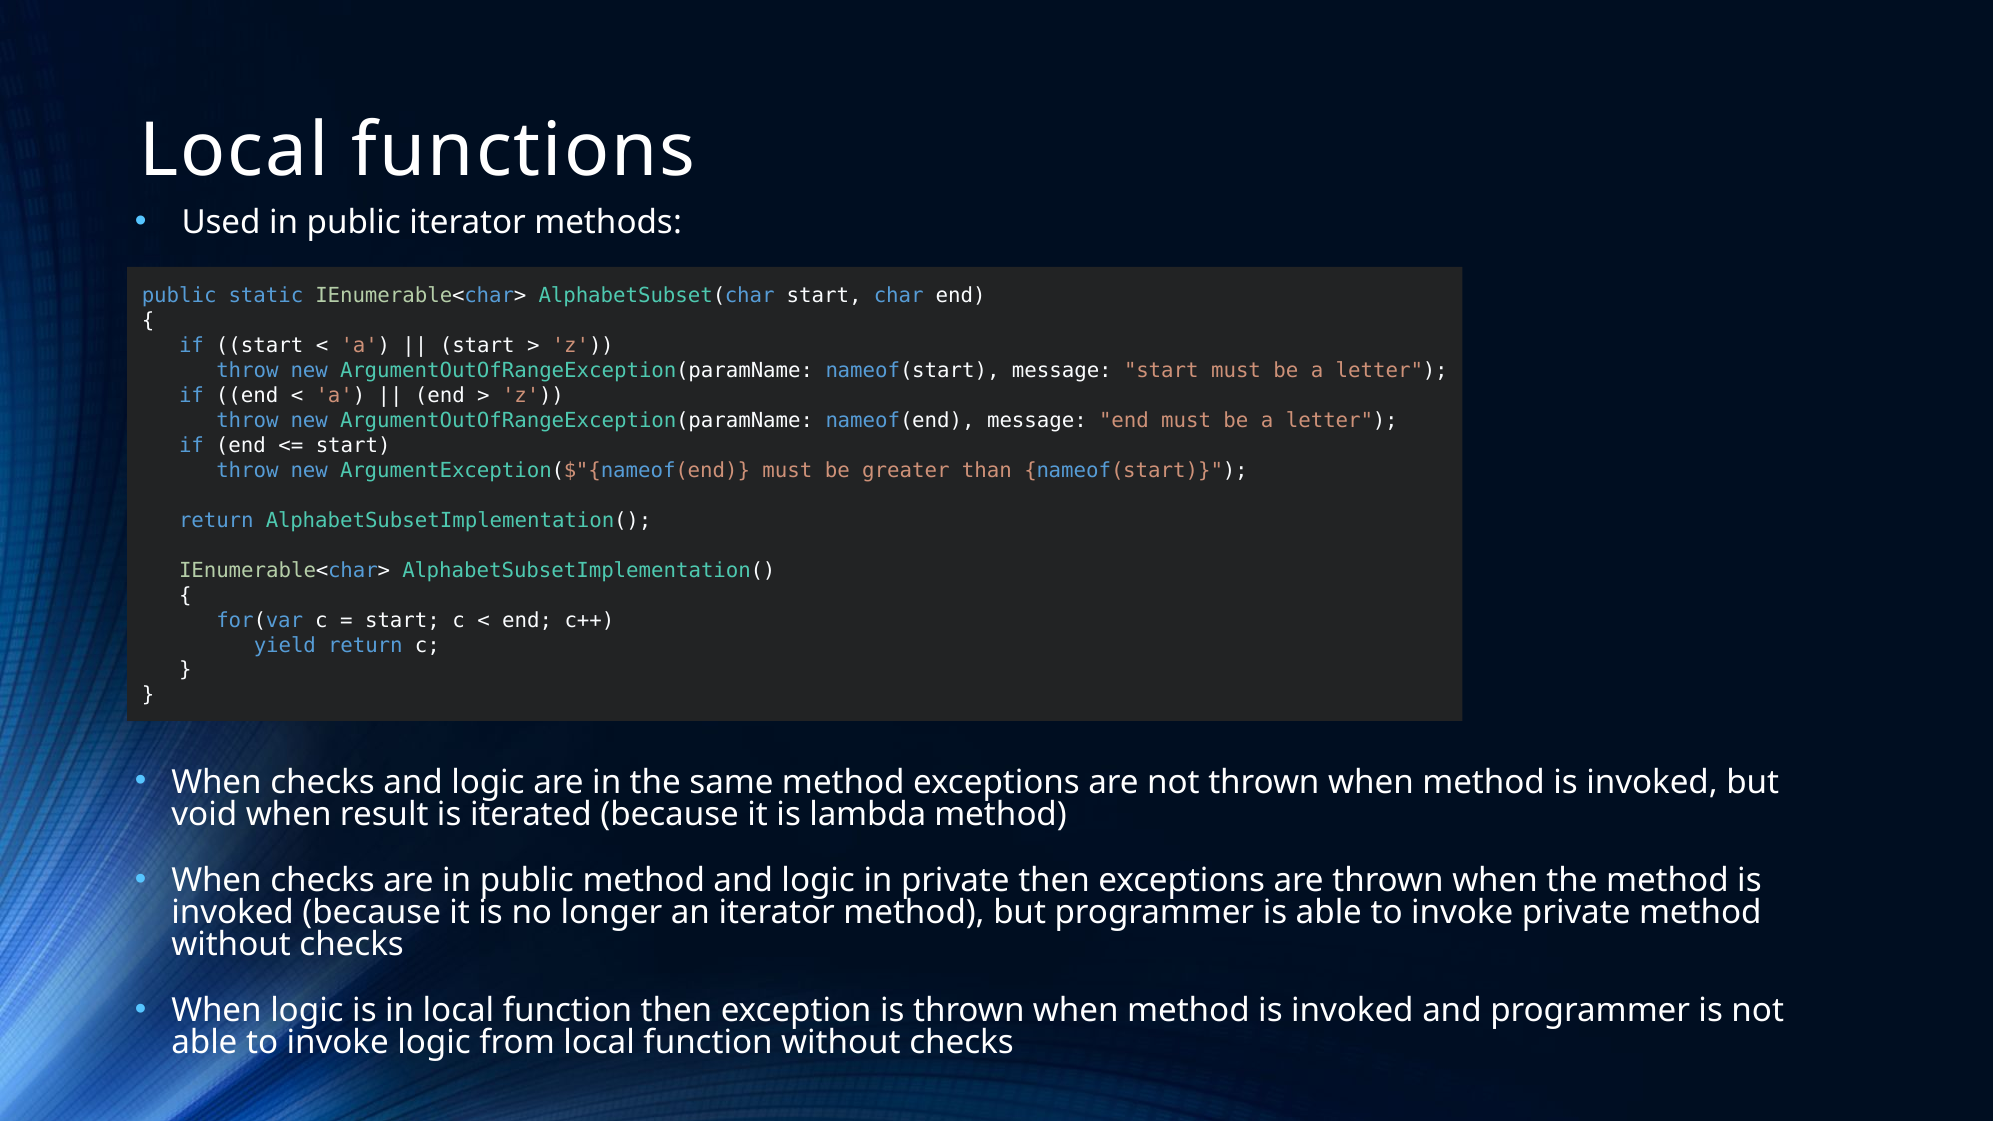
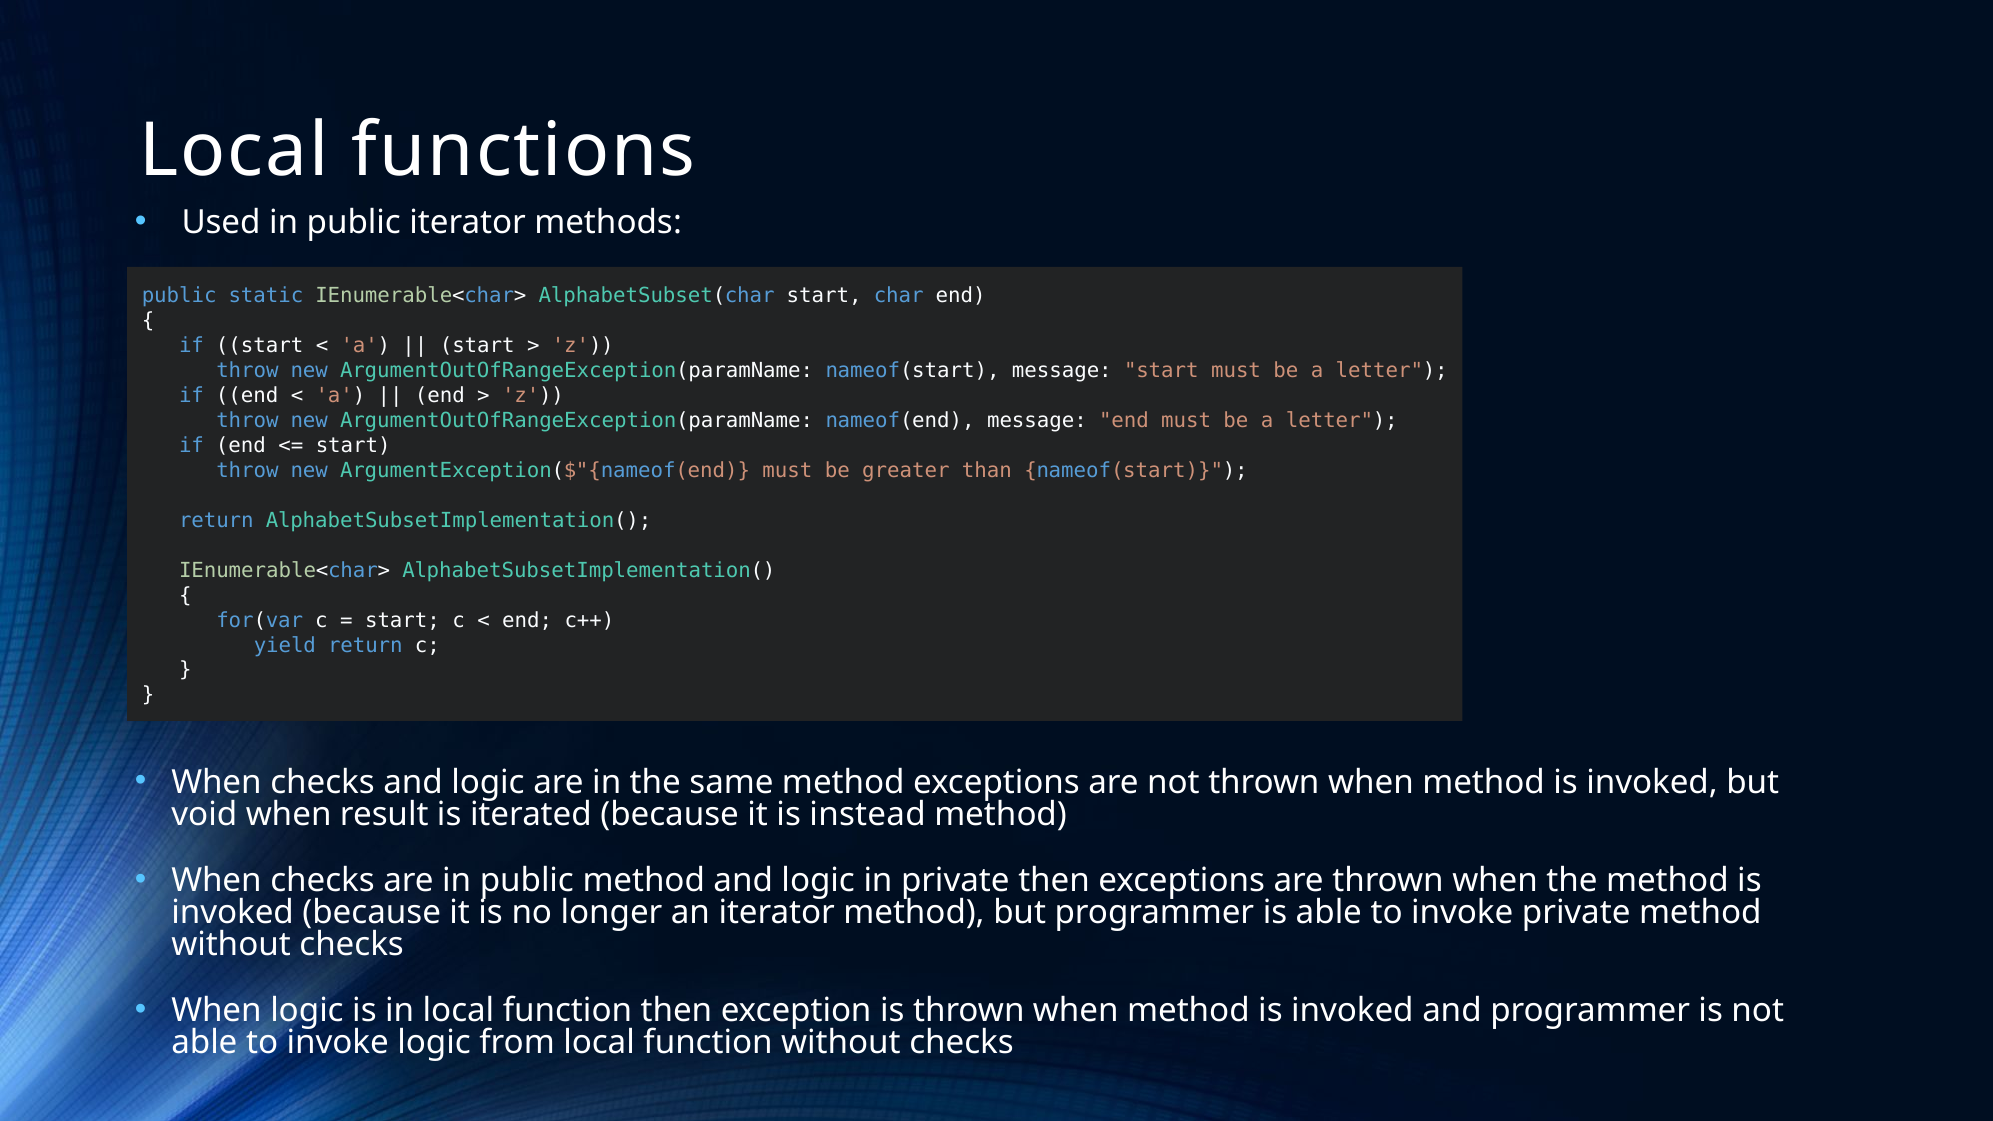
lambda: lambda -> instead
